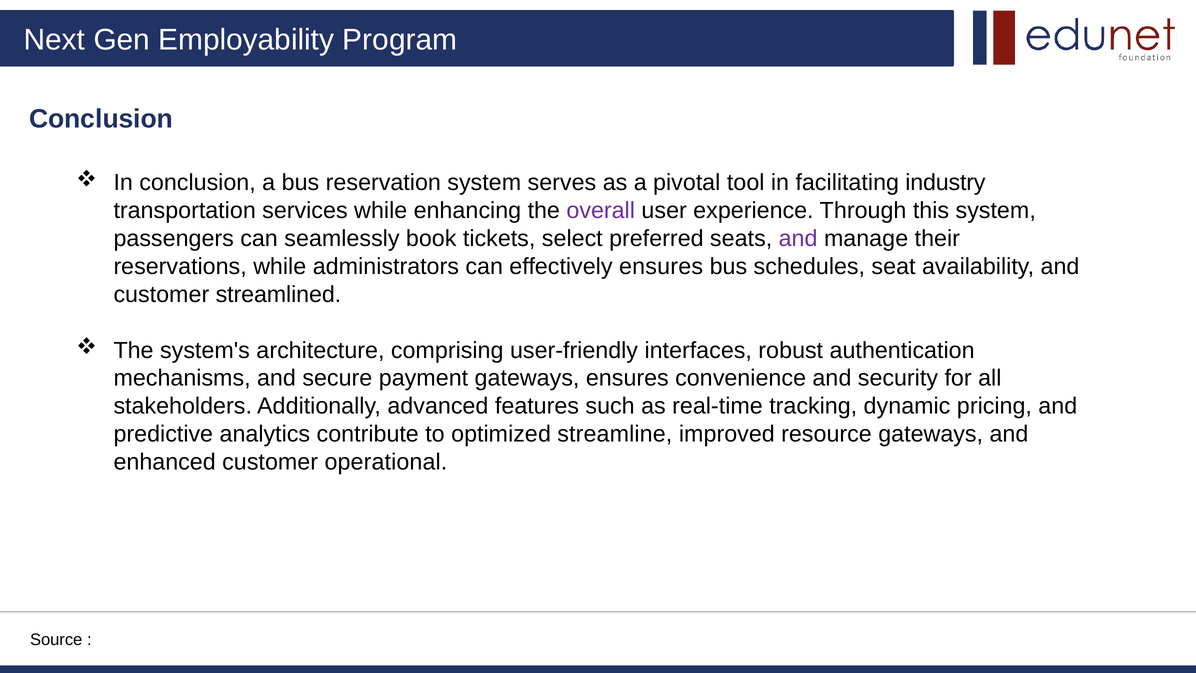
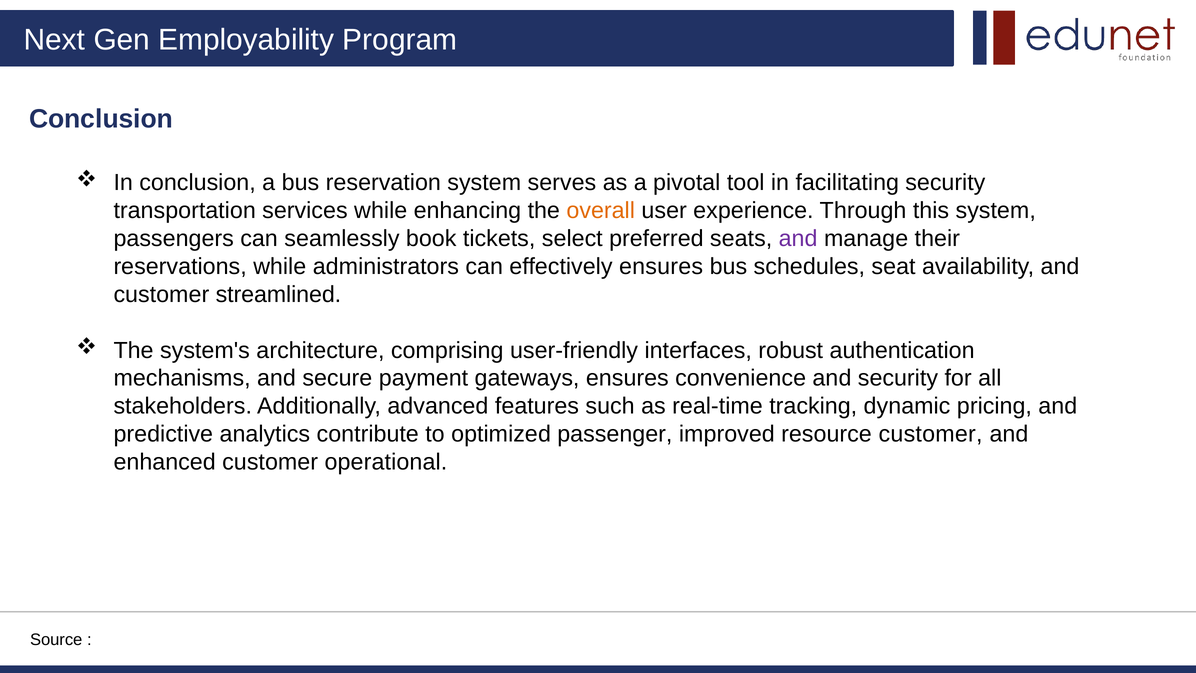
facilitating industry: industry -> security
overall colour: purple -> orange
streamline: streamline -> passenger
resource gateways: gateways -> customer
